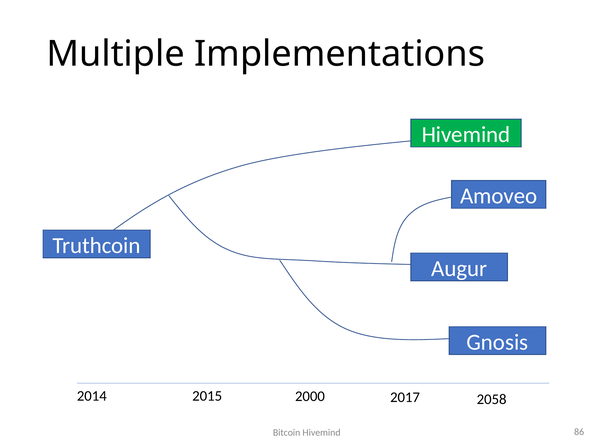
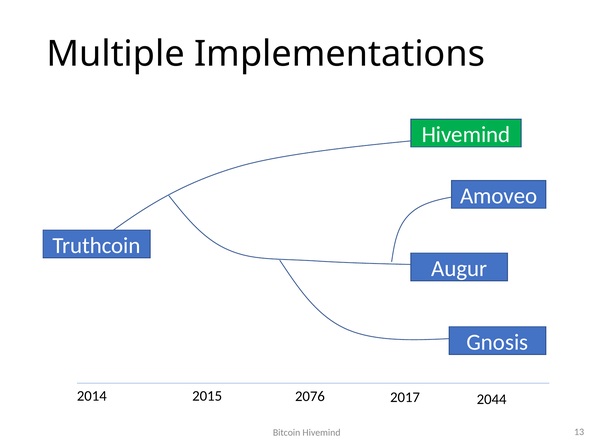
2000: 2000 -> 2076
2058: 2058 -> 2044
86: 86 -> 13
